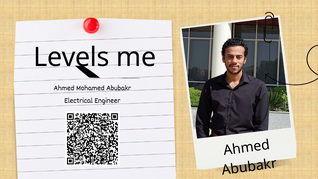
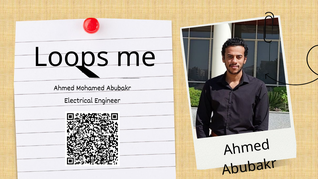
Levels: Levels -> Loops
